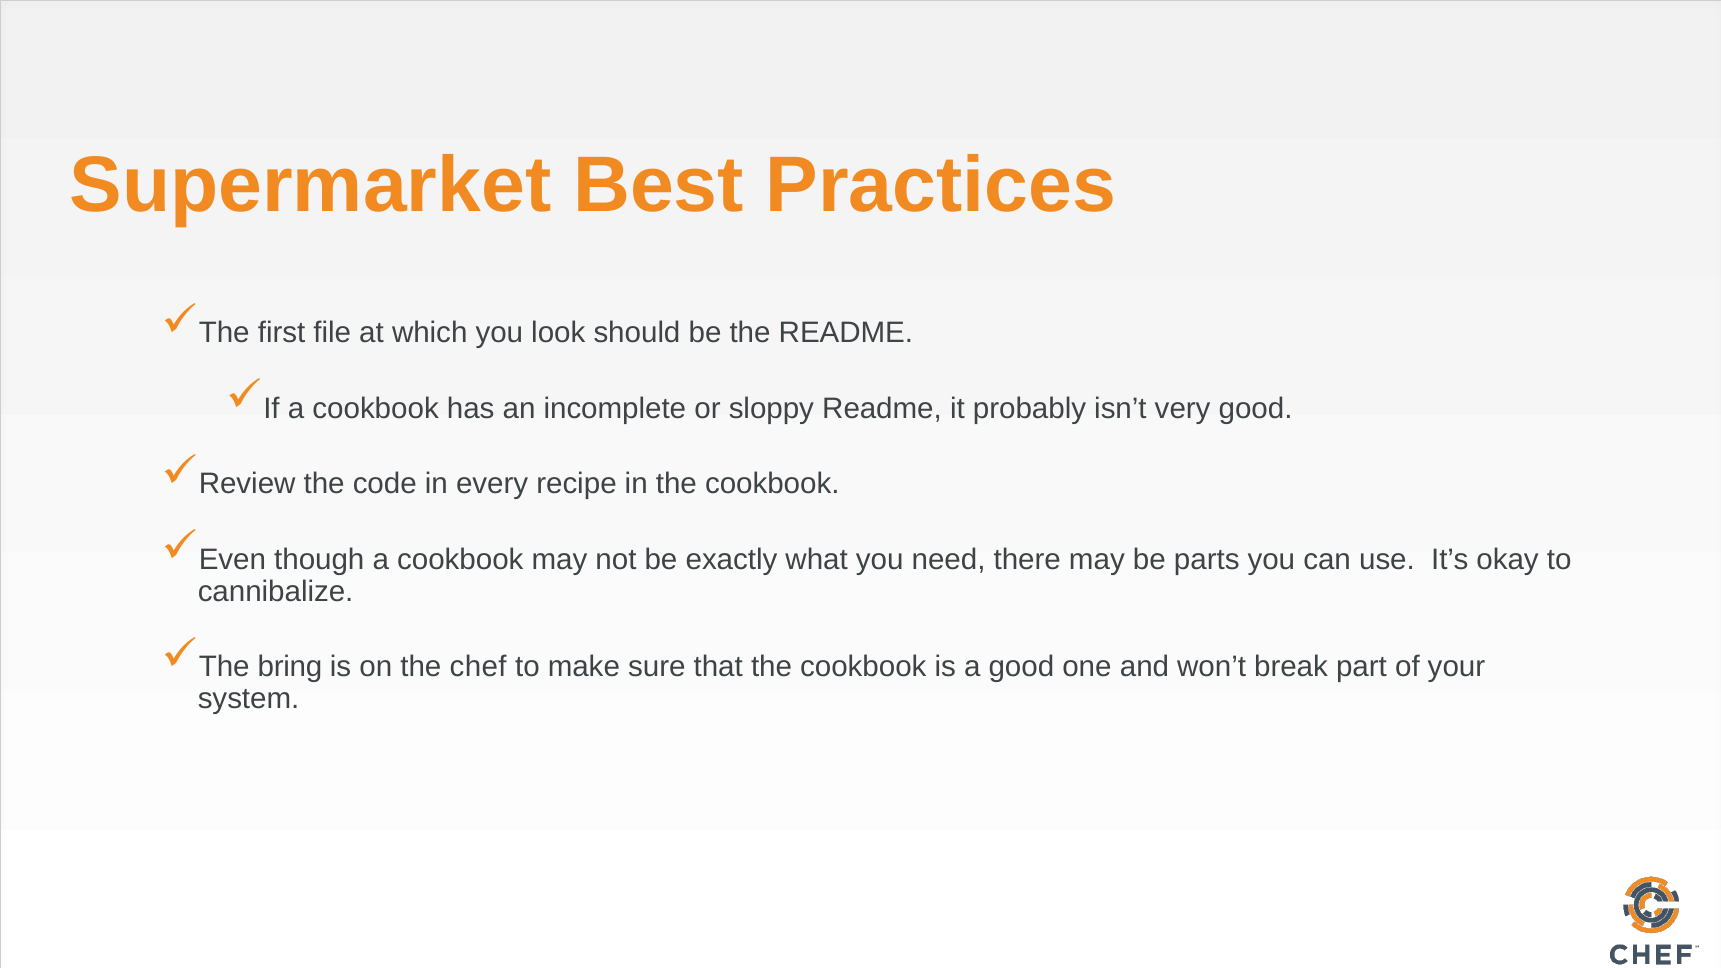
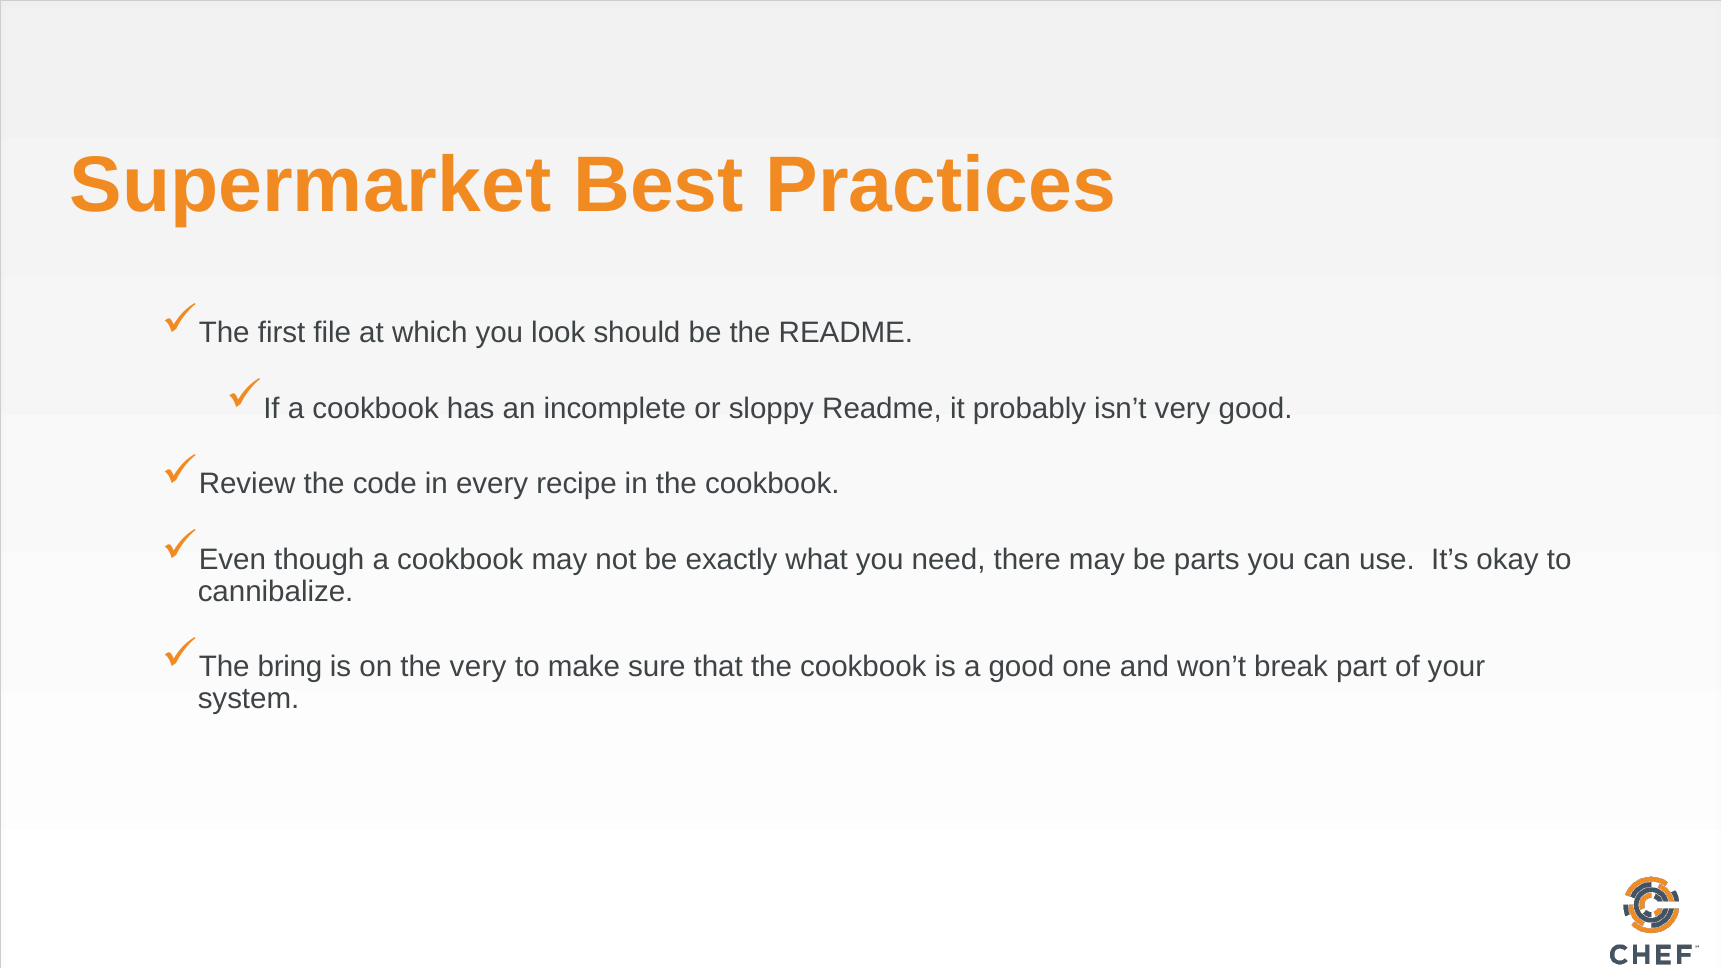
the chef: chef -> very
